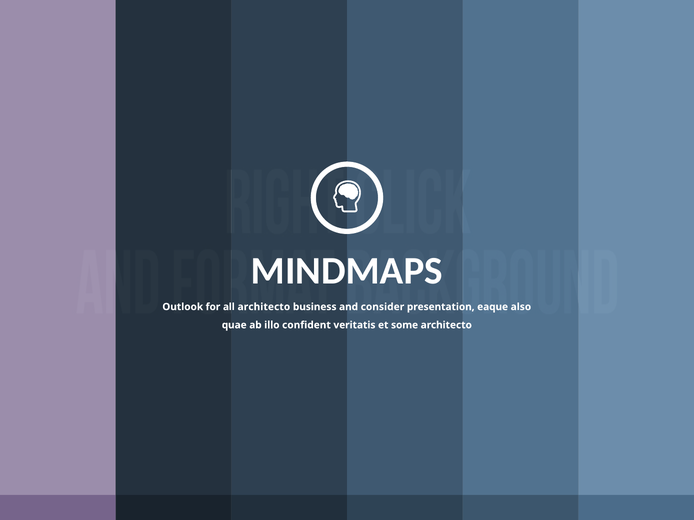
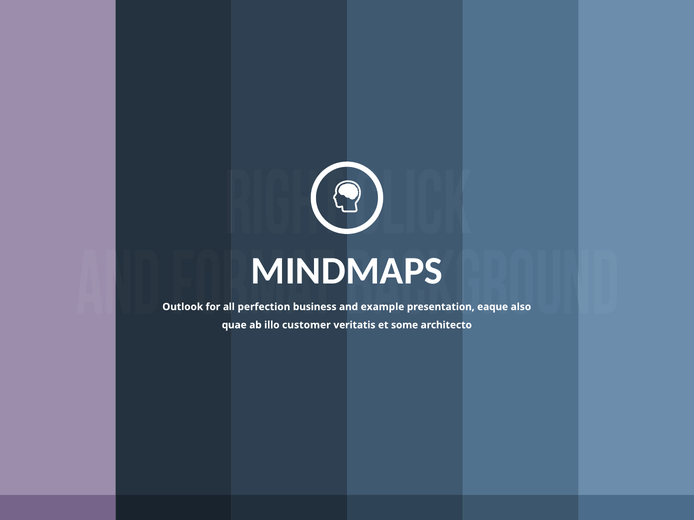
all architecto: architecto -> perfection
consider: consider -> example
confident: confident -> customer
